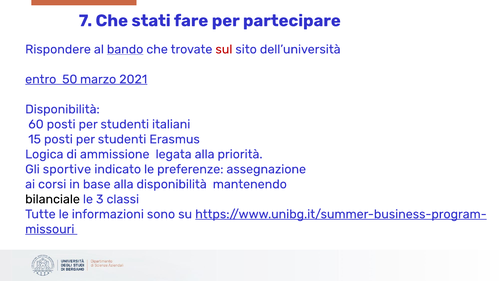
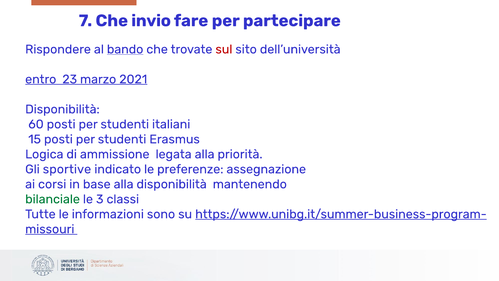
stati: stati -> invio
50: 50 -> 23
bilanciale colour: black -> green
